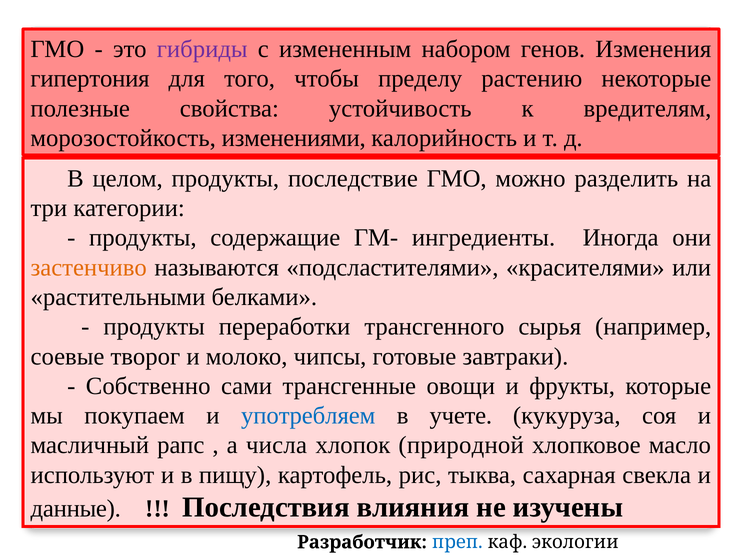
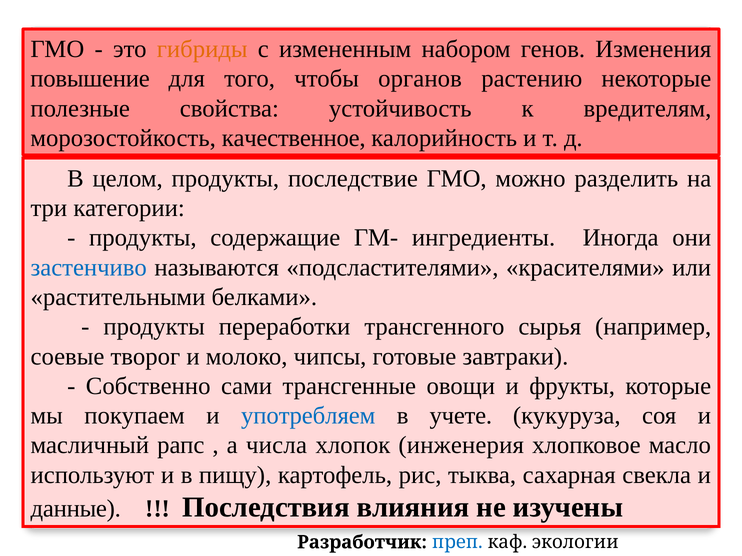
гибриды colour: purple -> orange
гипертония: гипертония -> повышение
пределу: пределу -> органов
изменениями: изменениями -> качественное
застенчиво colour: orange -> blue
природной: природной -> инженерия
